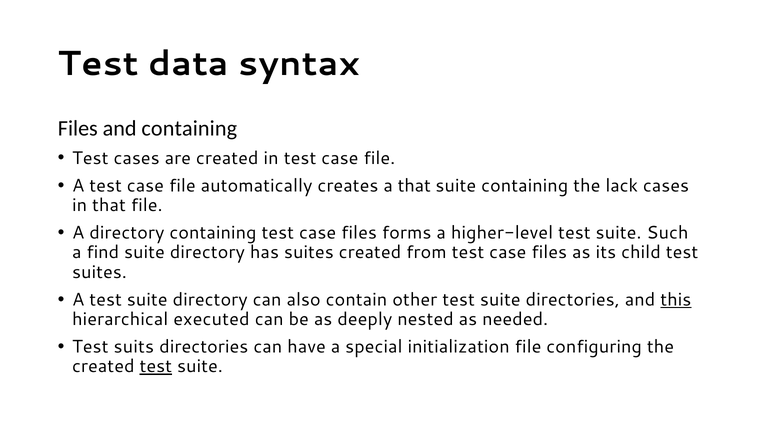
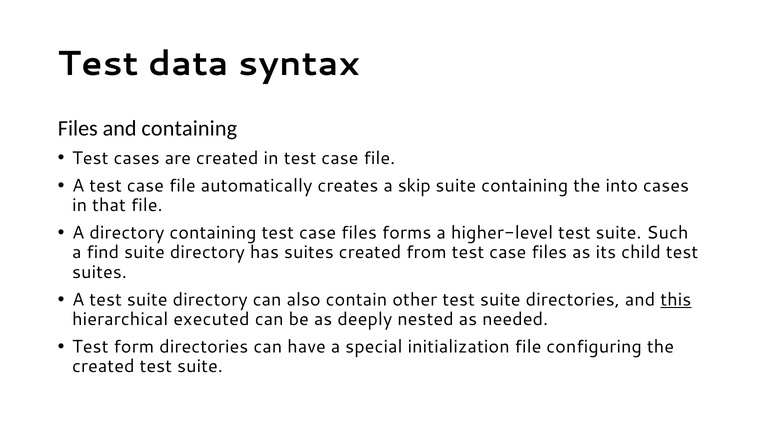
a that: that -> skip
lack: lack -> into
suits: suits -> form
test at (156, 366) underline: present -> none
